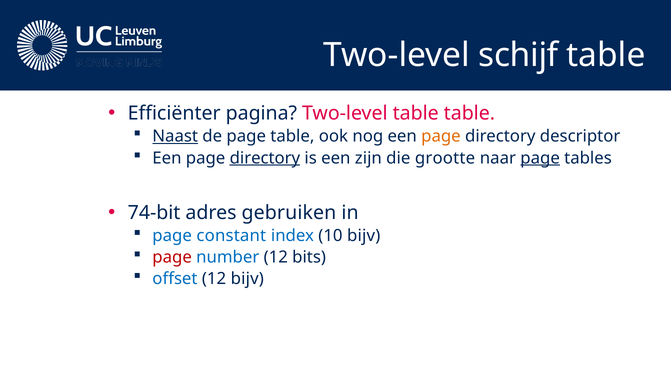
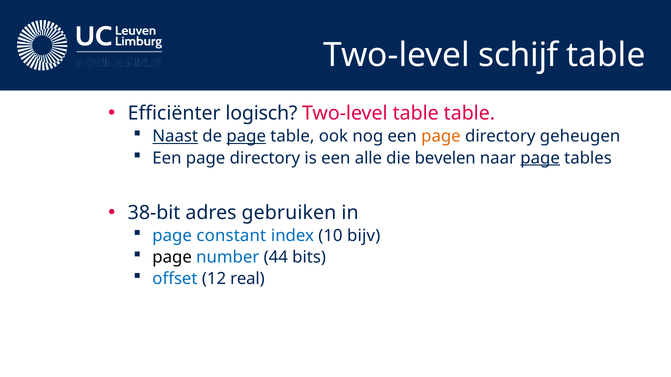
pagina: pagina -> logisch
page at (246, 137) underline: none -> present
descriptor: descriptor -> geheugen
directory at (265, 158) underline: present -> none
zijn: zijn -> alle
grootte: grootte -> bevelen
74-bit: 74-bit -> 38-bit
page at (172, 258) colour: red -> black
number 12: 12 -> 44
12 bijv: bijv -> real
